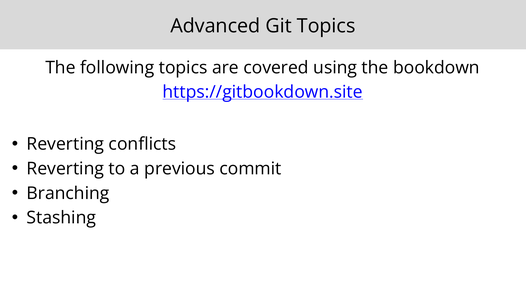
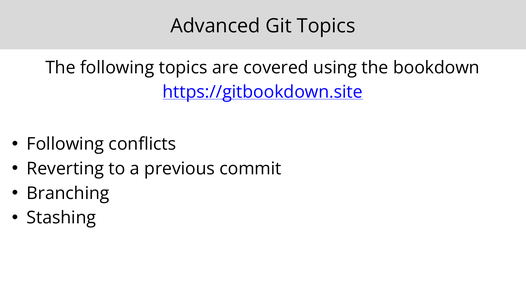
Reverting at (65, 144): Reverting -> Following
